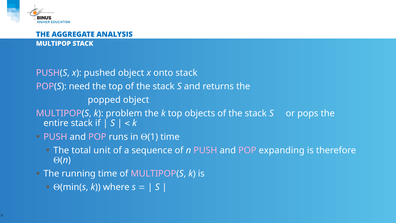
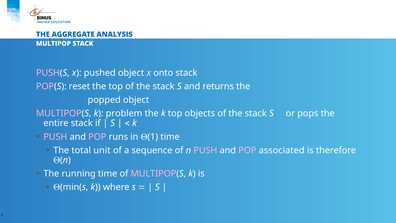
need: need -> reset
expanding: expanding -> associated
